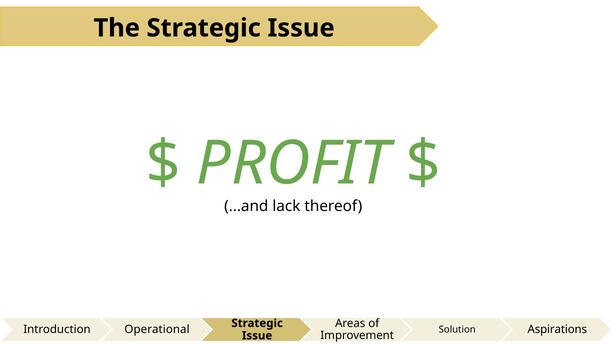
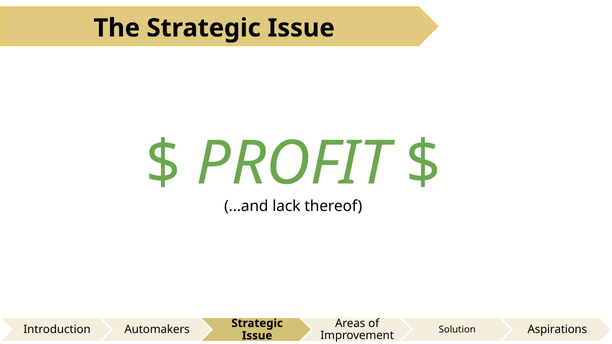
Operational: Operational -> Automakers
